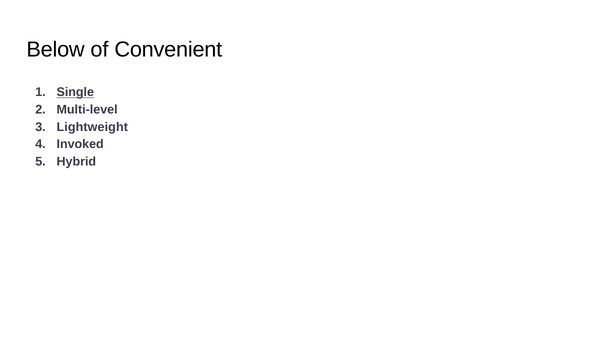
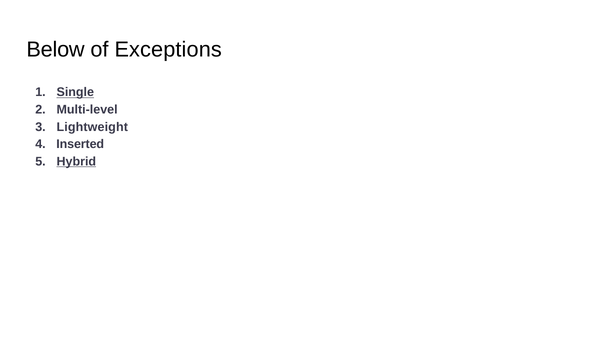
Convenient: Convenient -> Exceptions
Invoked: Invoked -> Inserted
Hybrid underline: none -> present
